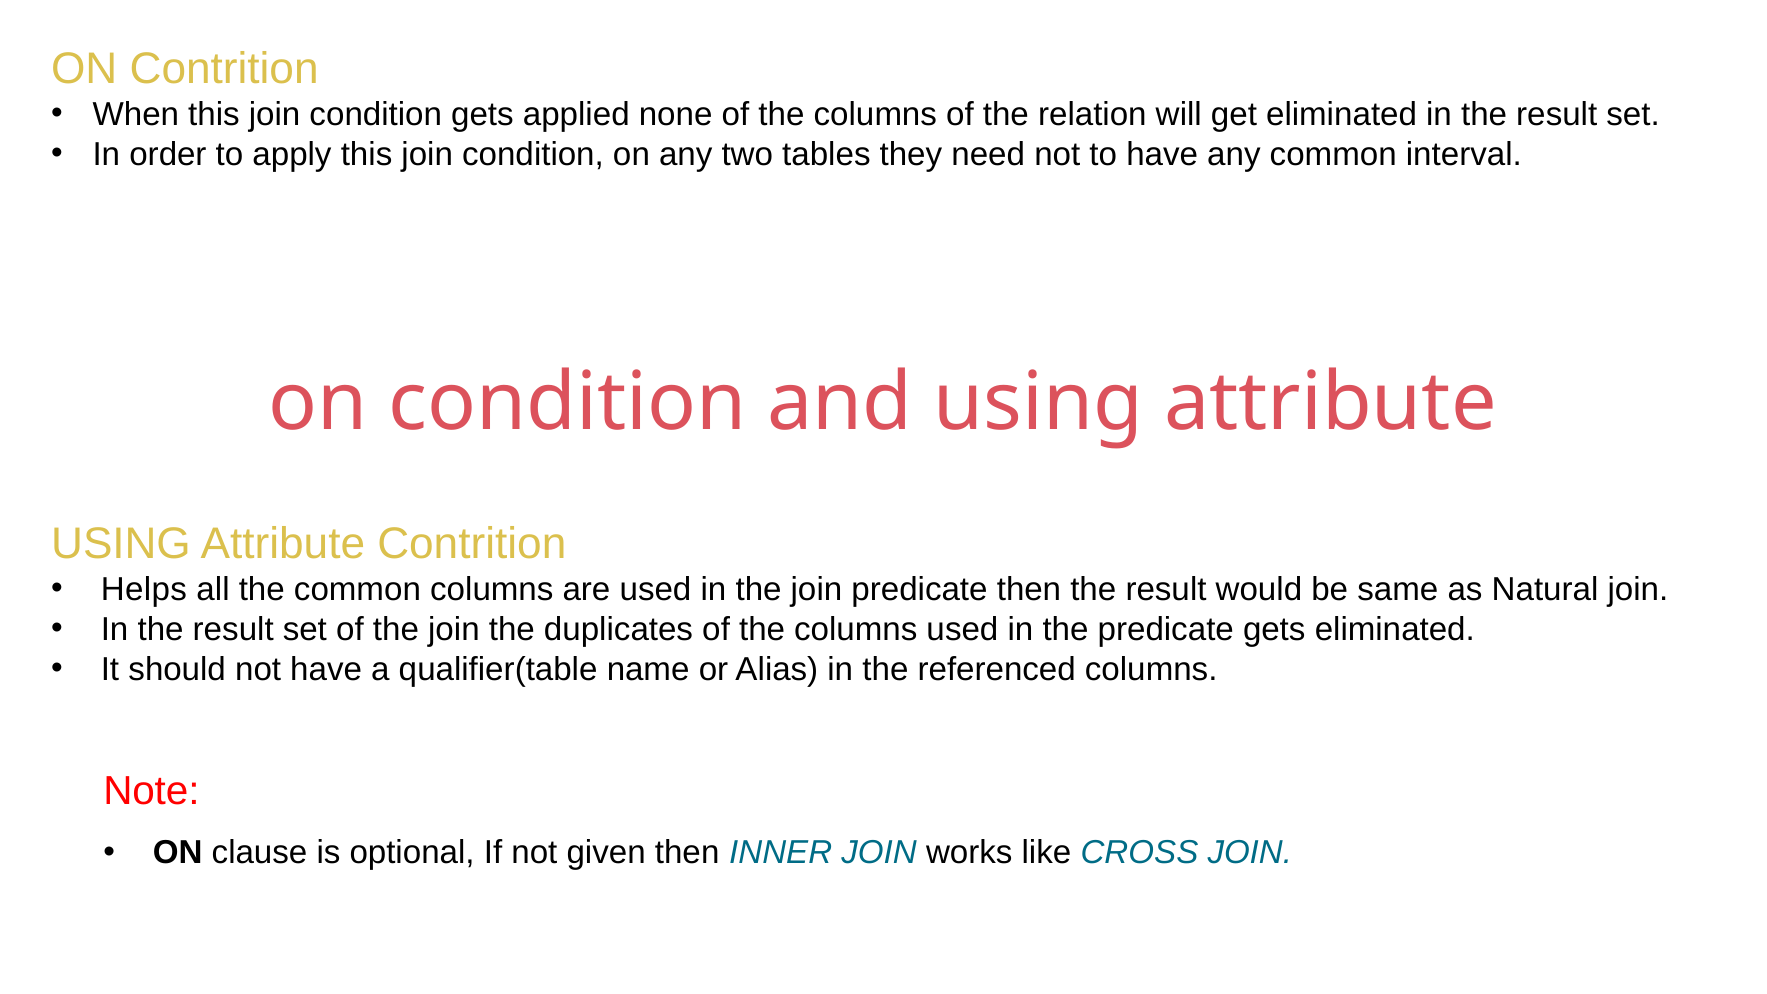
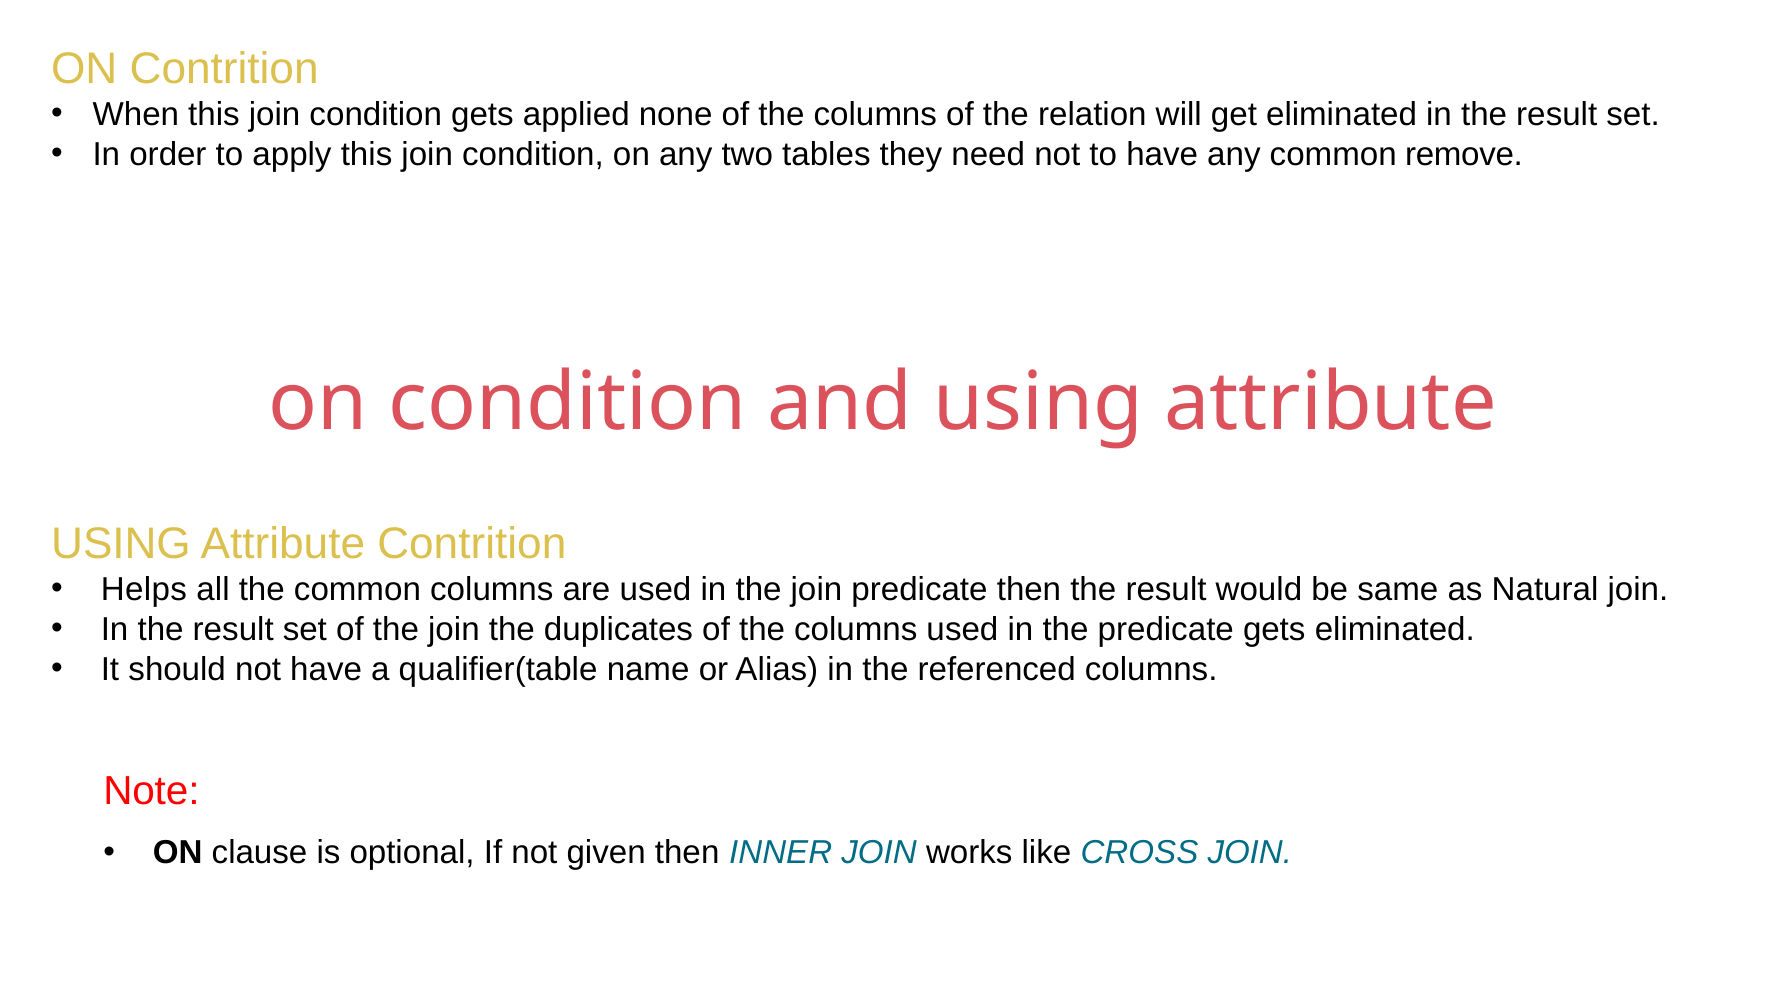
interval: interval -> remove
